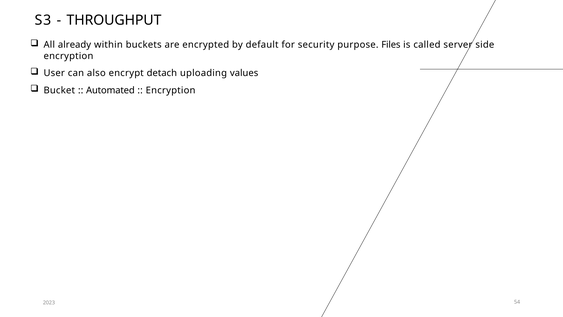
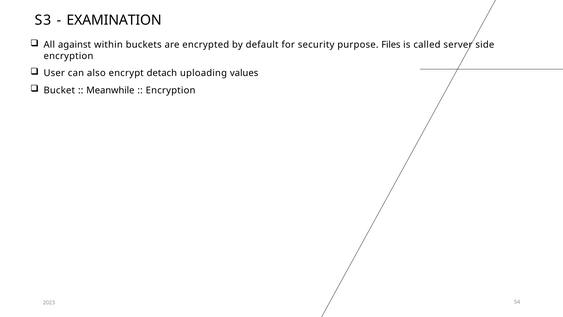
THROUGHPUT: THROUGHPUT -> EXAMINATION
already: already -> against
Automated: Automated -> Meanwhile
